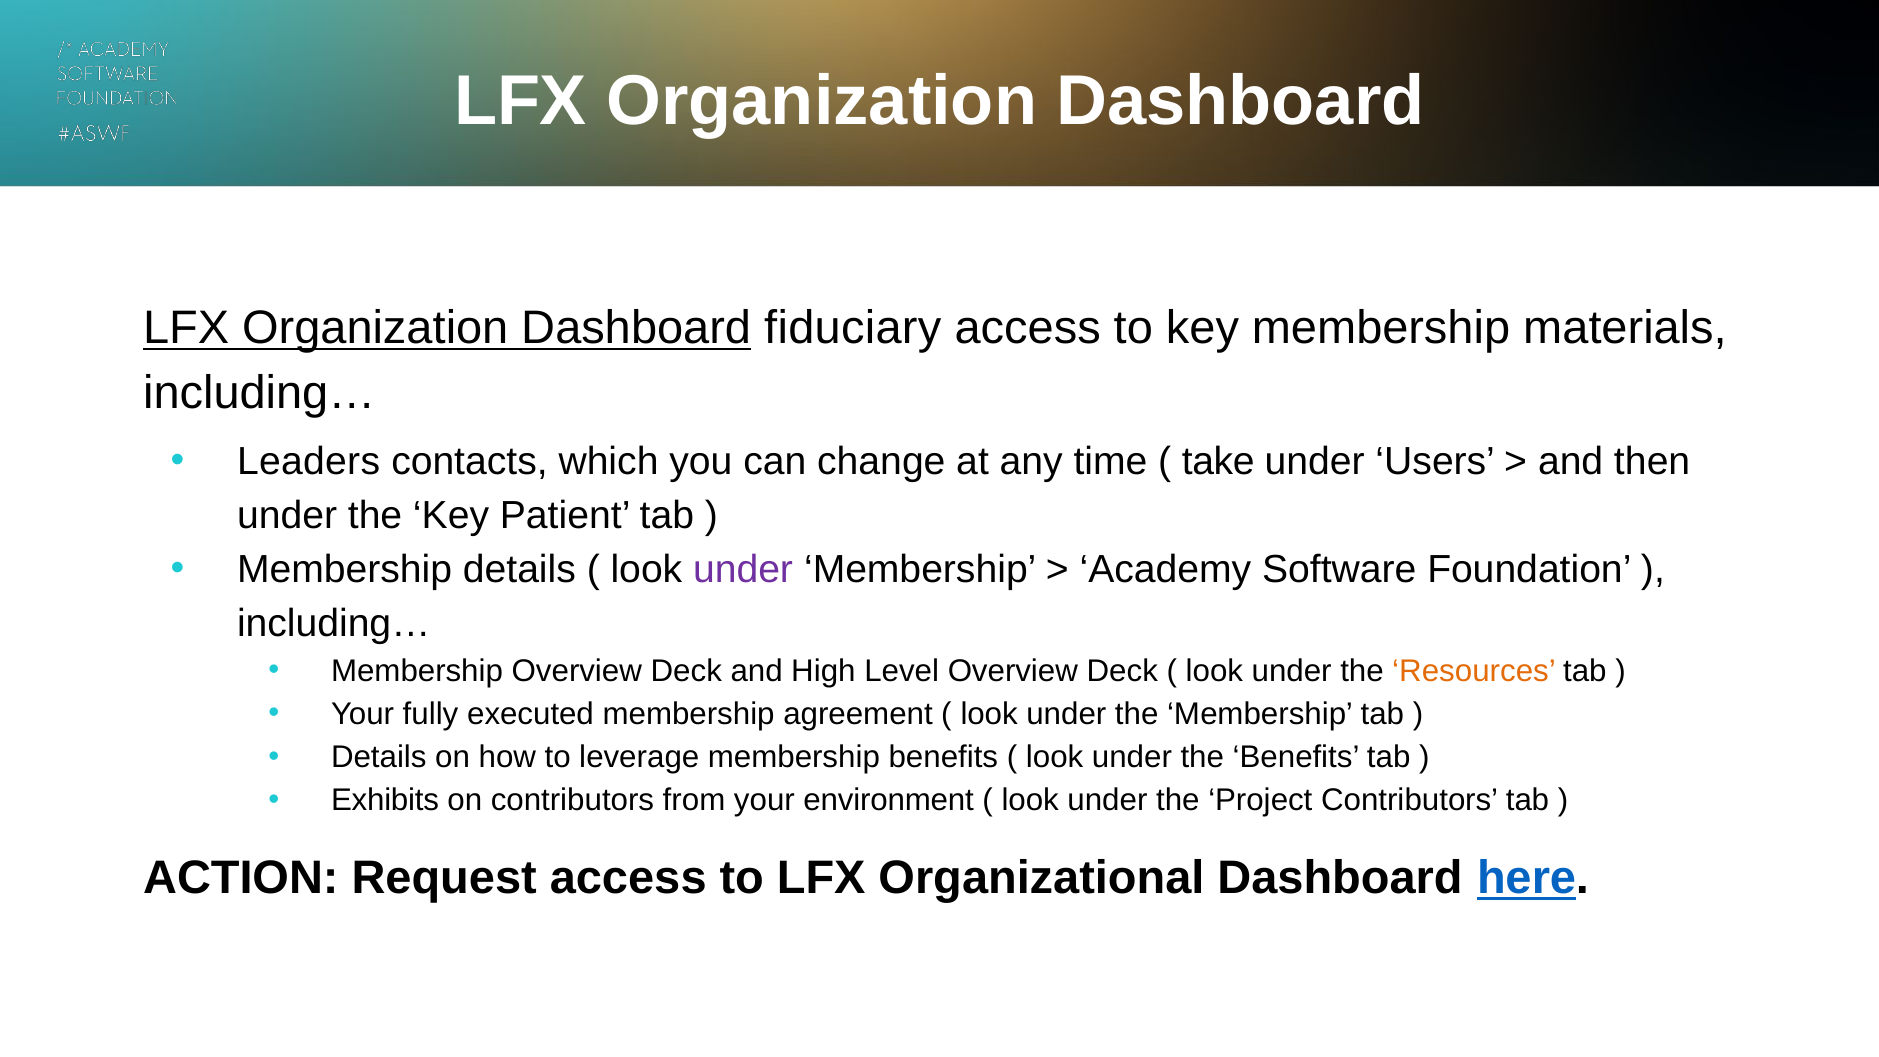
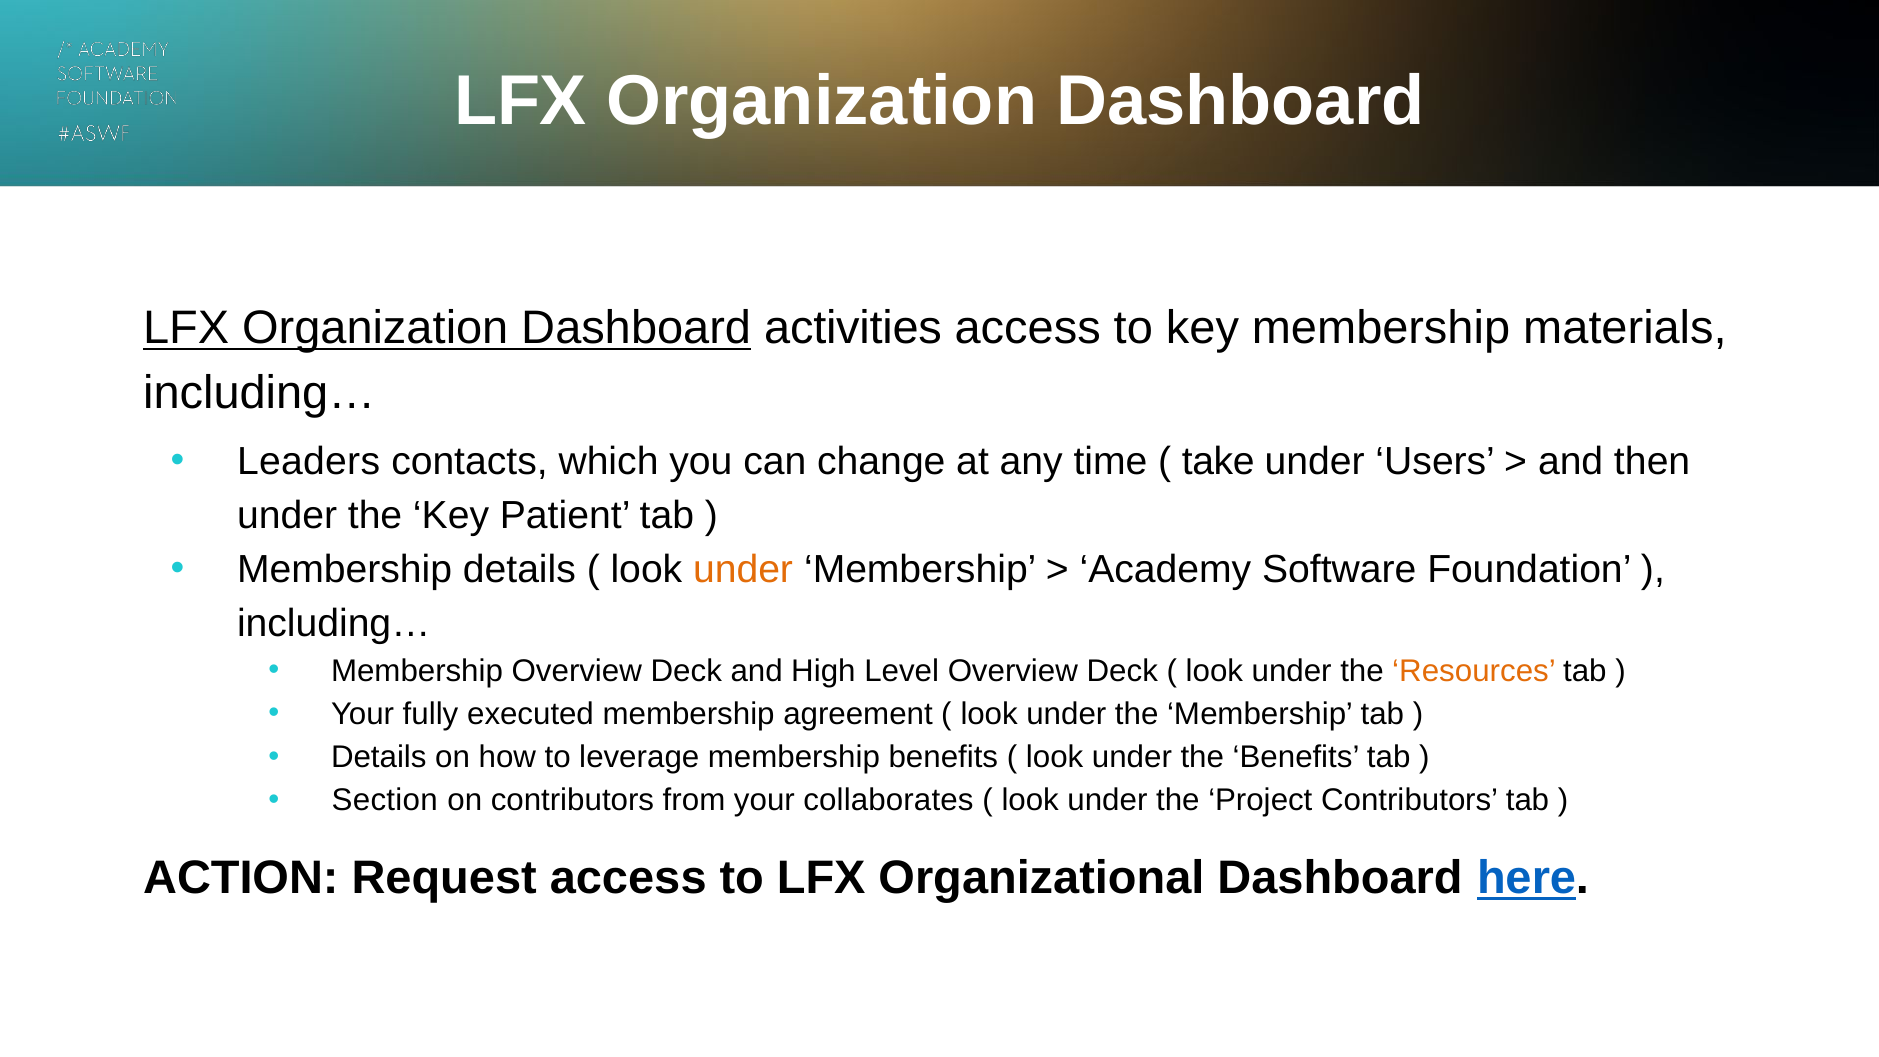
fiduciary: fiduciary -> activities
under at (743, 570) colour: purple -> orange
Exhibits: Exhibits -> Section
environment: environment -> collaborates
